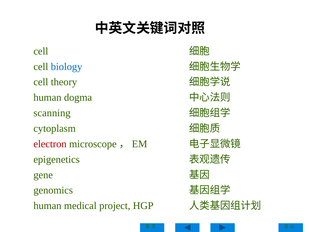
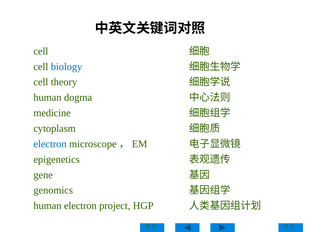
scanning: scanning -> medicine
electron at (50, 144) colour: red -> blue
human medical: medical -> electron
